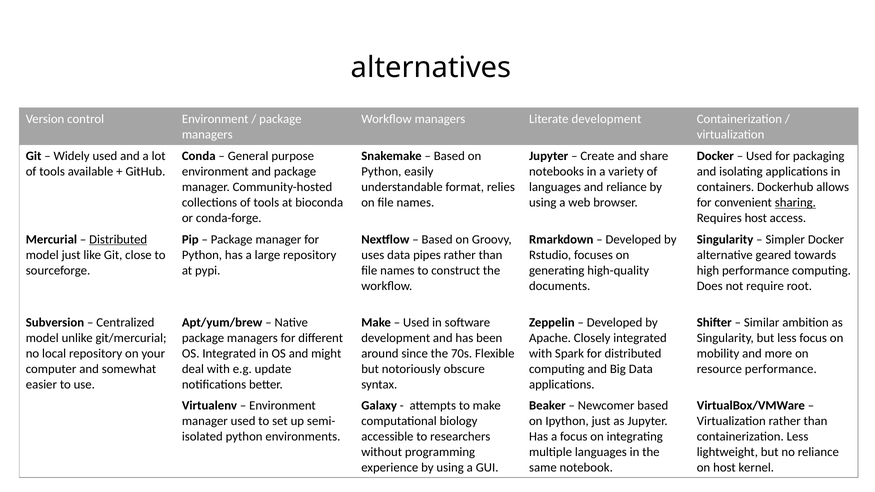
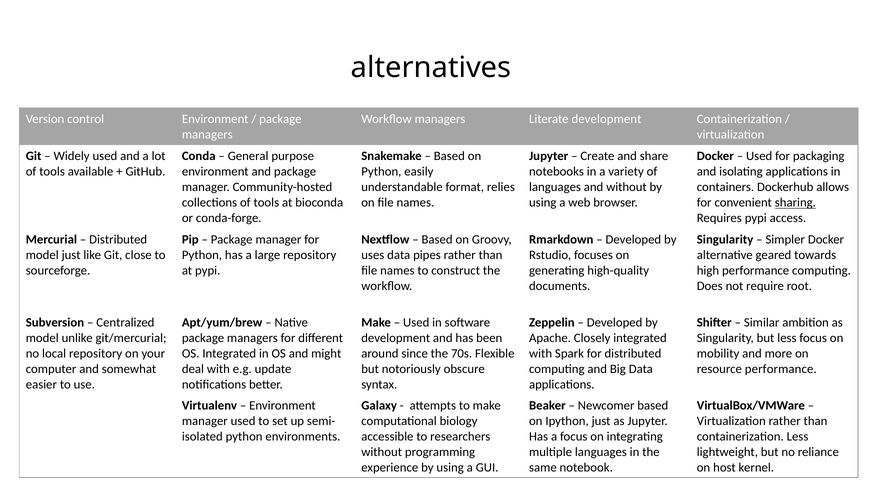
and reliance: reliance -> without
Requires host: host -> pypi
Distributed at (118, 239) underline: present -> none
